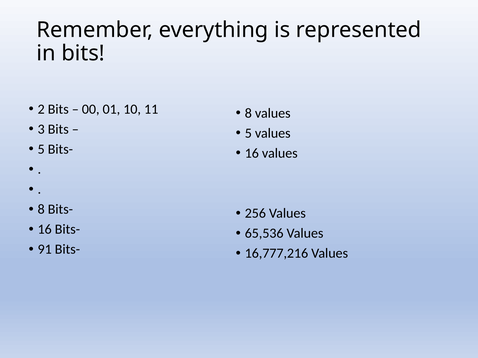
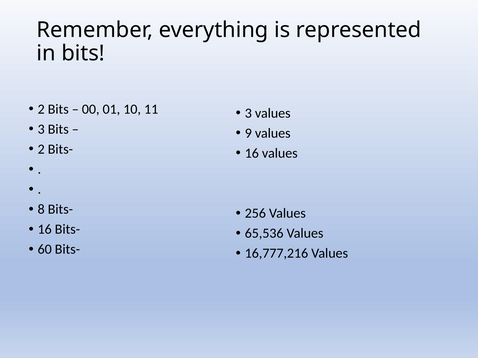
8 at (248, 113): 8 -> 3
5 at (248, 133): 5 -> 9
5 at (41, 150): 5 -> 2
91: 91 -> 60
